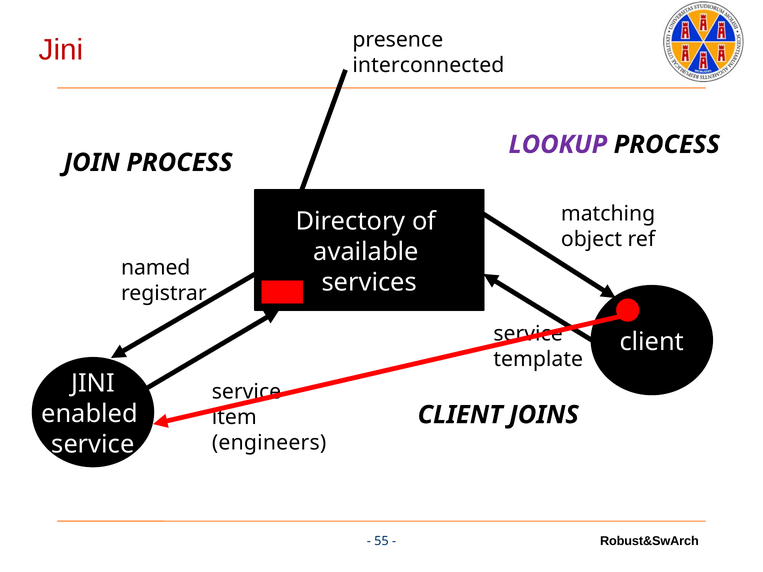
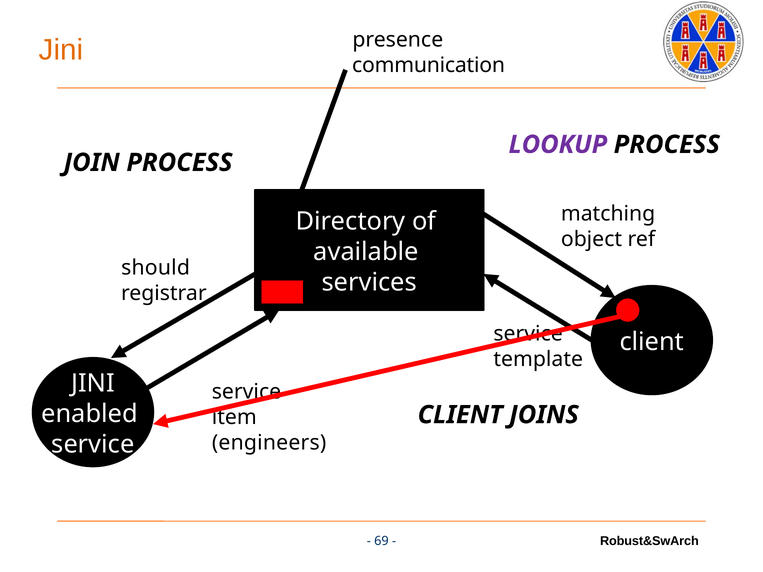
Jini at (61, 50) colour: red -> orange
interconnected: interconnected -> communication
named: named -> should
55: 55 -> 69
